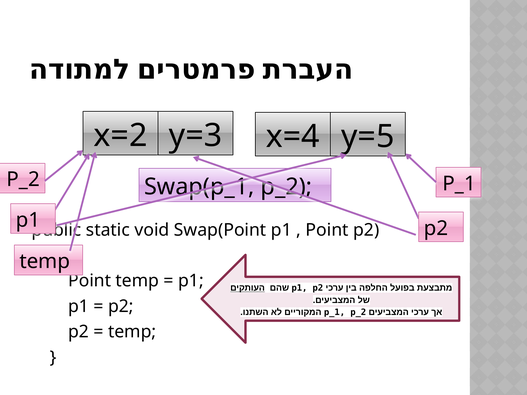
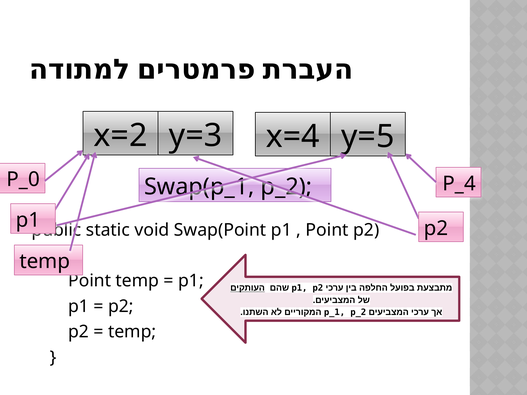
P_2 at (23, 180): P_2 -> P_0
P_1 at (459, 184): P_1 -> P_4
